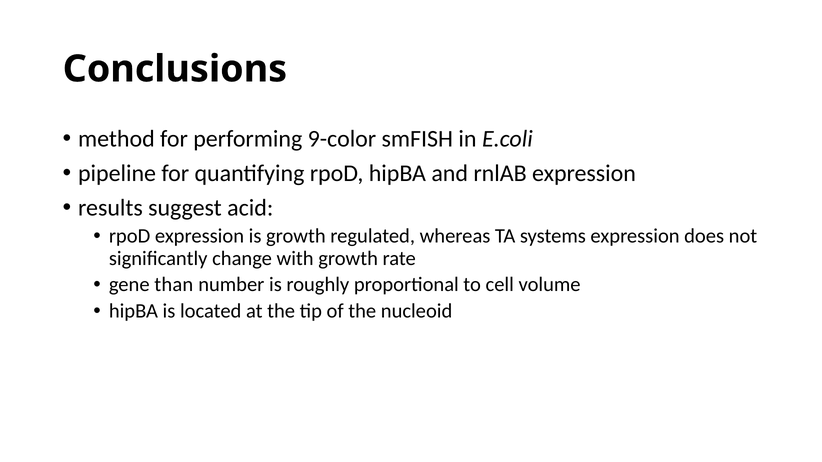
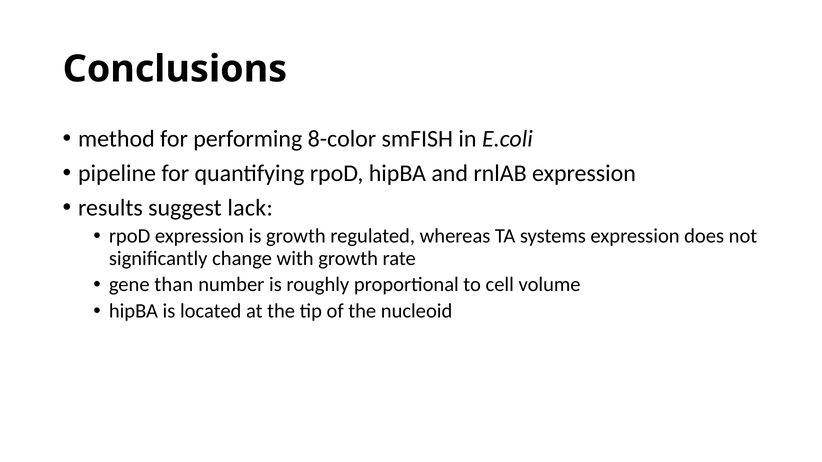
9-color: 9-color -> 8-color
acid: acid -> lack
